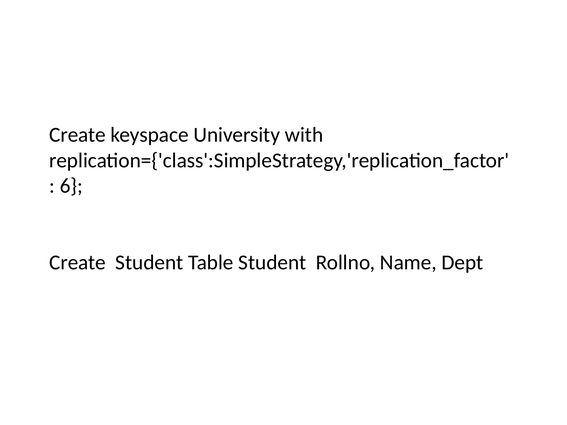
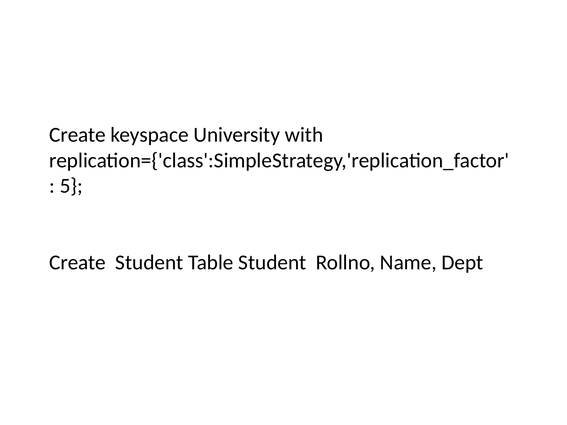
6: 6 -> 5
